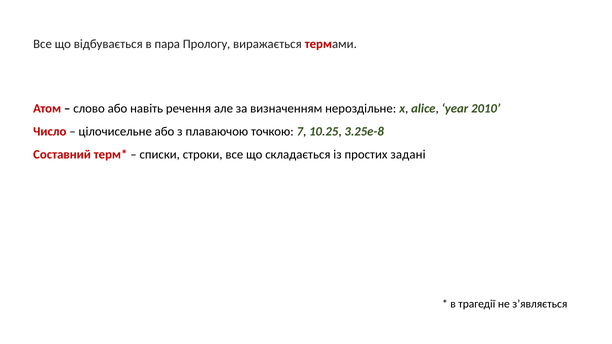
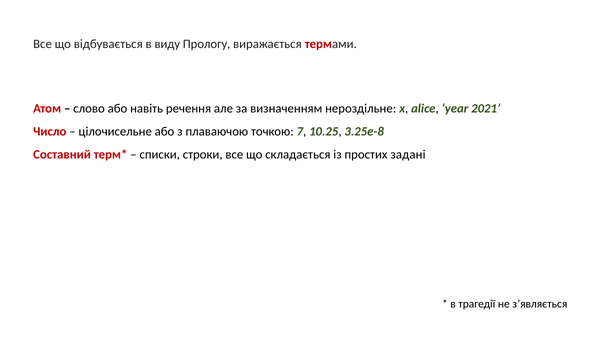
пара: пара -> виду
2010: 2010 -> 2021
